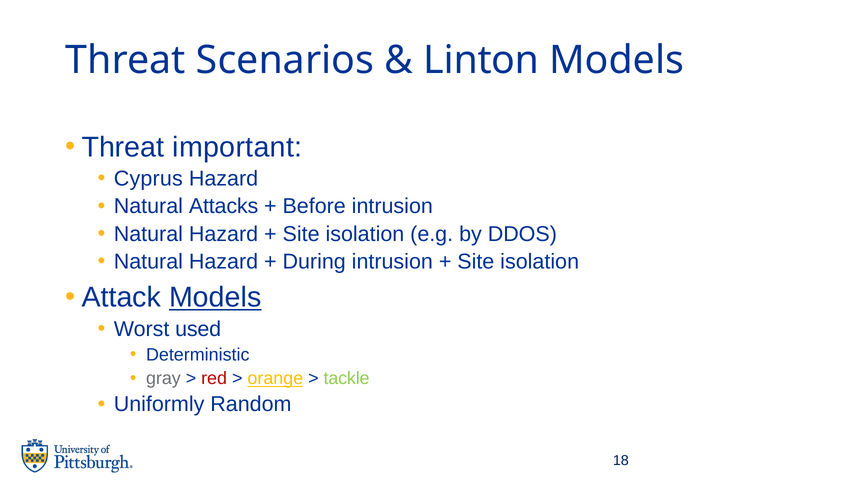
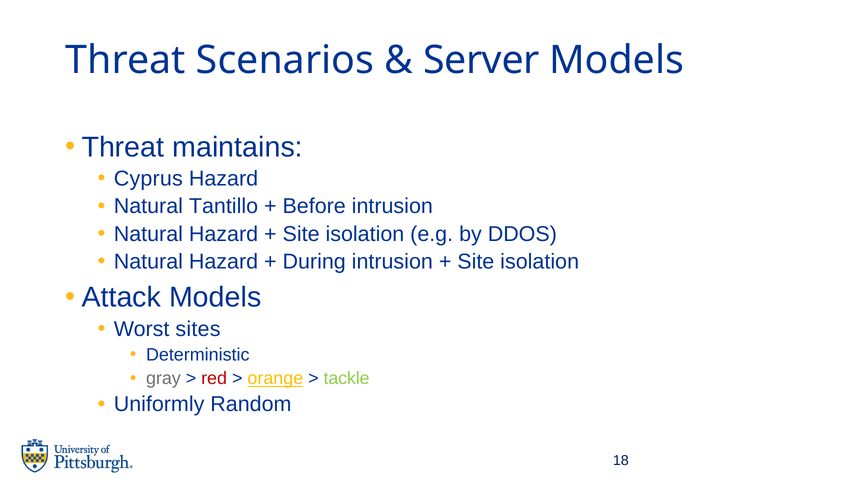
Linton: Linton -> Server
important: important -> maintains
Attacks: Attacks -> Tantillo
Models at (215, 298) underline: present -> none
used: used -> sites
